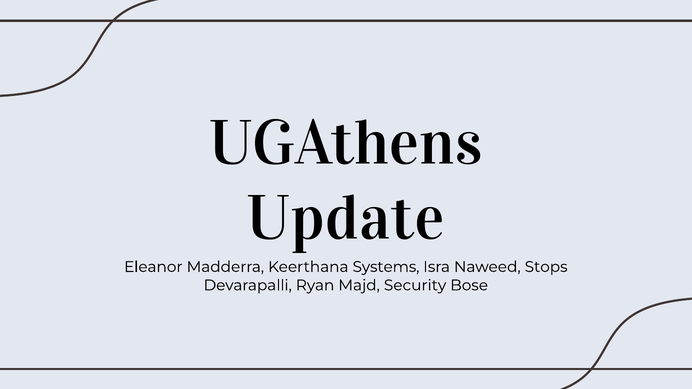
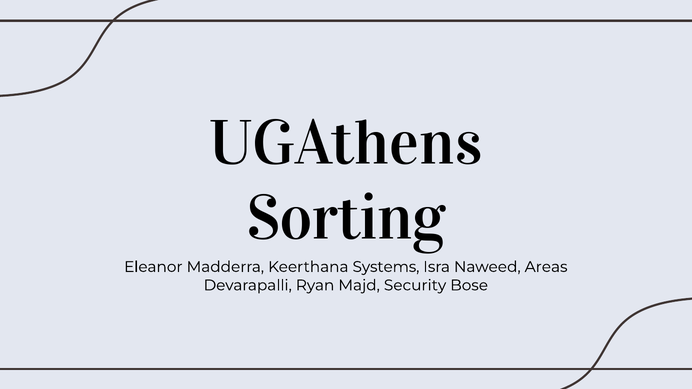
Update: Update -> Sorting
Stops: Stops -> Areas
